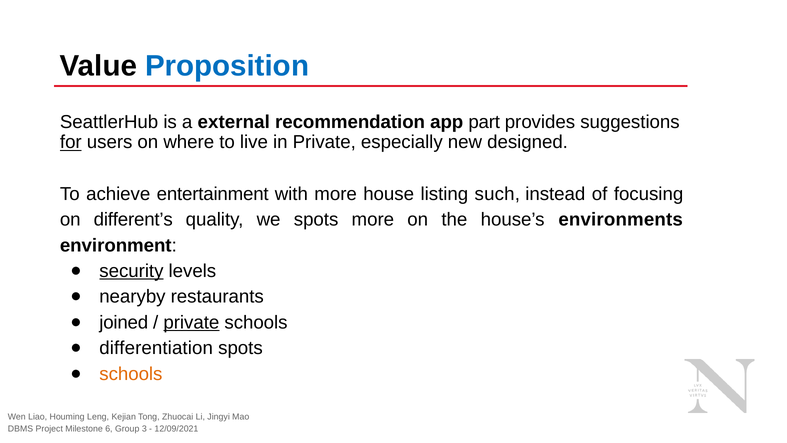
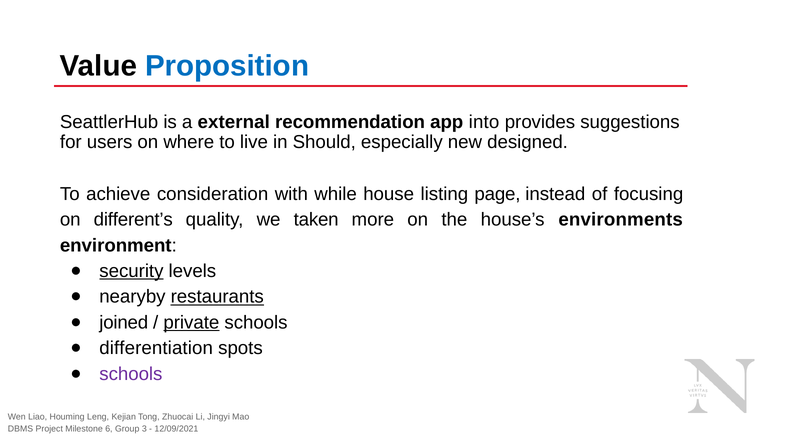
part: part -> into
for underline: present -> none
in Private: Private -> Should
entertainment: entertainment -> consideration
with more: more -> while
such: such -> page
we spots: spots -> taken
restaurants underline: none -> present
schools at (131, 374) colour: orange -> purple
